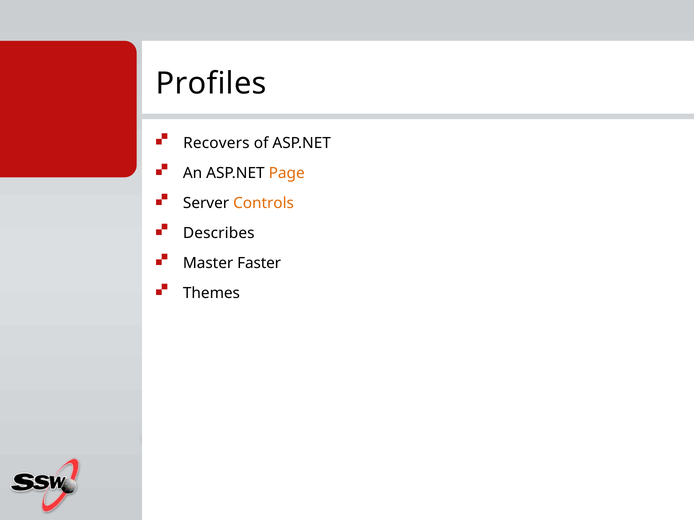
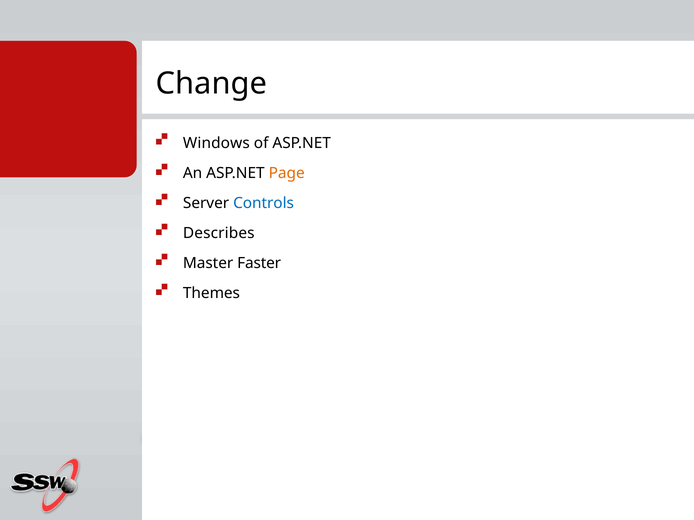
Profiles: Profiles -> Change
Recovers: Recovers -> Windows
Controls colour: orange -> blue
